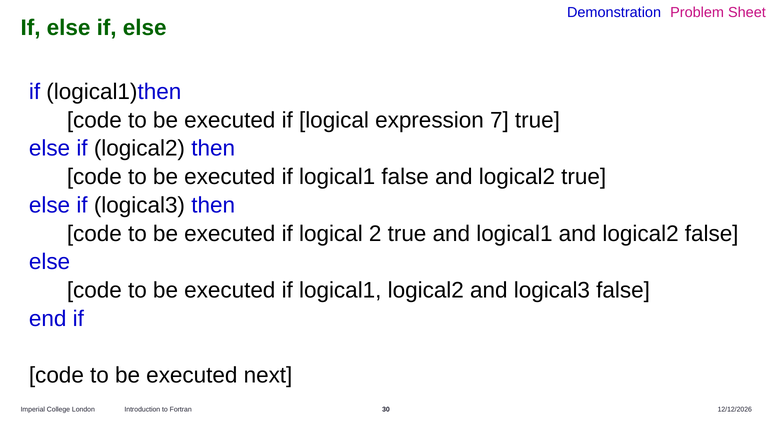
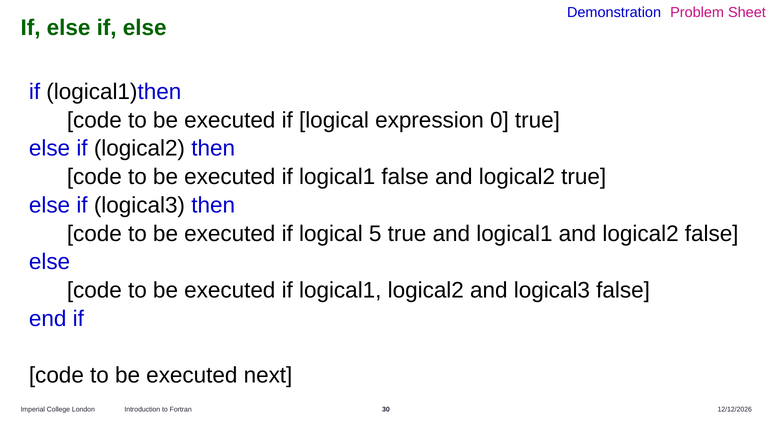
7: 7 -> 0
2: 2 -> 5
